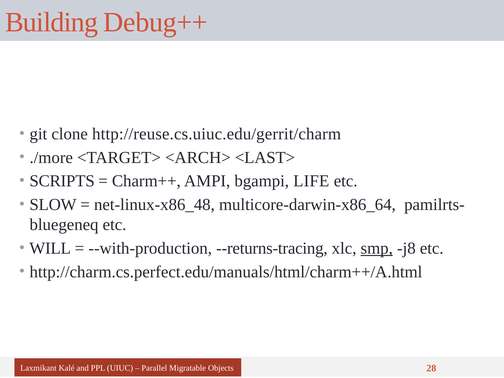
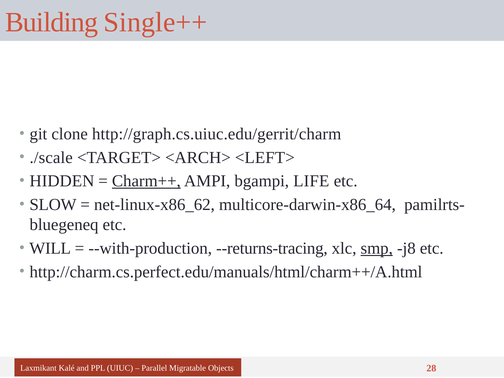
Debug++: Debug++ -> Single++
http://reuse.cs.uiuc.edu/gerrit/charm: http://reuse.cs.uiuc.edu/gerrit/charm -> http://graph.cs.uiuc.edu/gerrit/charm
./more: ./more -> ./scale
<LAST>: <LAST> -> <LEFT>
SCRIPTS: SCRIPTS -> HIDDEN
Charm++ underline: none -> present
net-linux-x86_48: net-linux-x86_48 -> net-linux-x86_62
